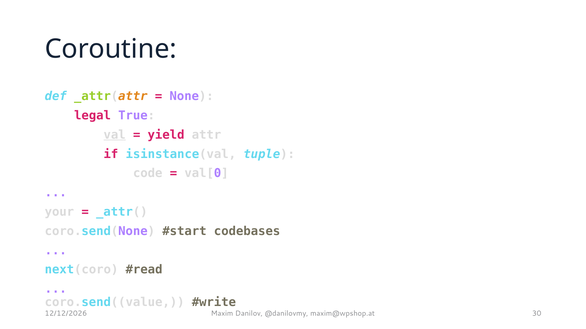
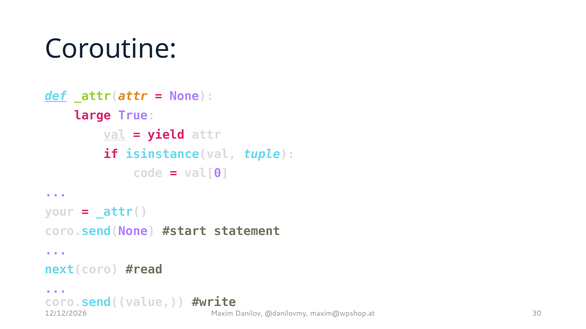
def underline: none -> present
legal: legal -> large
codebases: codebases -> statement
